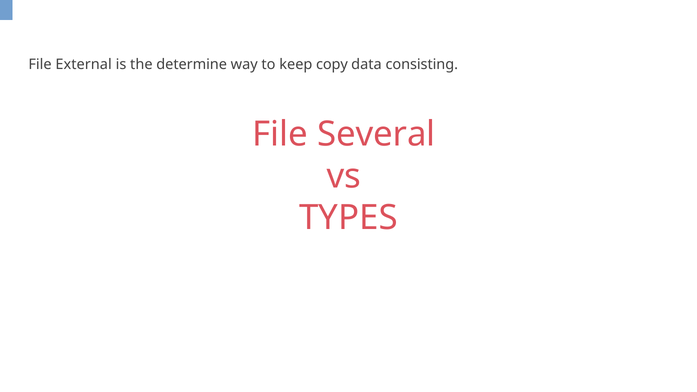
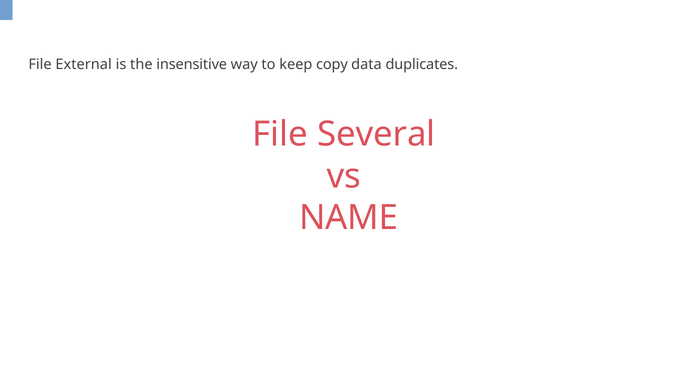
determine: determine -> insensitive
consisting: consisting -> duplicates
TYPES: TYPES -> NAME
